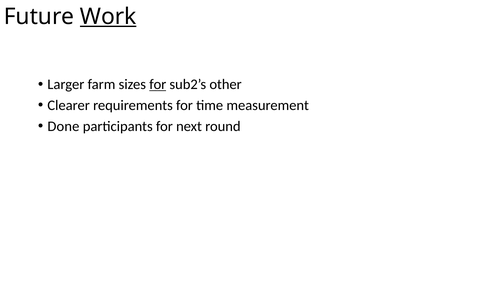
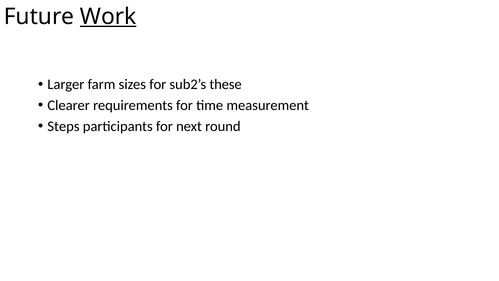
for at (158, 84) underline: present -> none
other: other -> these
Done: Done -> Steps
